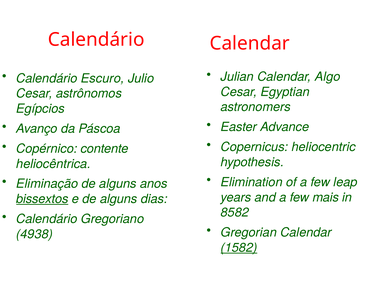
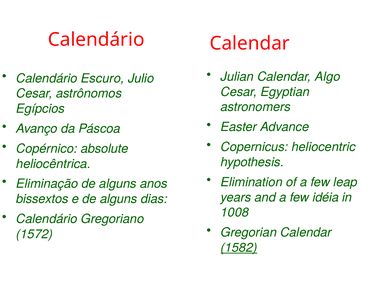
contente: contente -> absolute
mais: mais -> idéia
bissextos underline: present -> none
8582: 8582 -> 1008
4938: 4938 -> 1572
